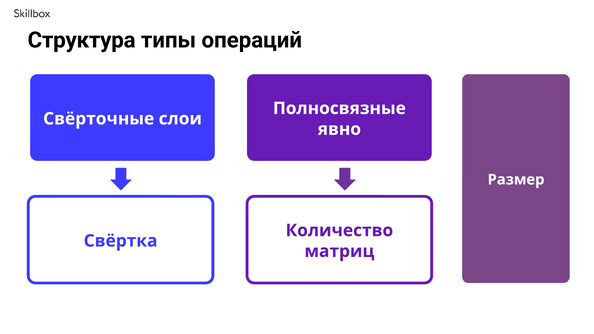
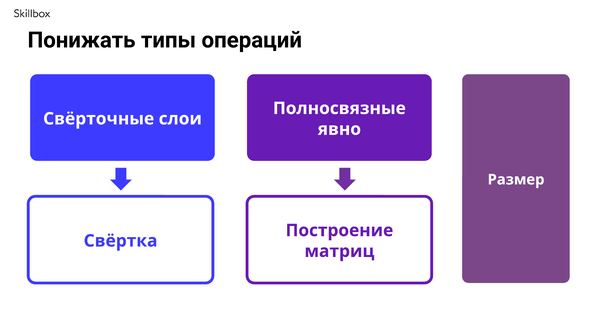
Структура: Структура -> Понижать
Количество: Количество -> Построение
